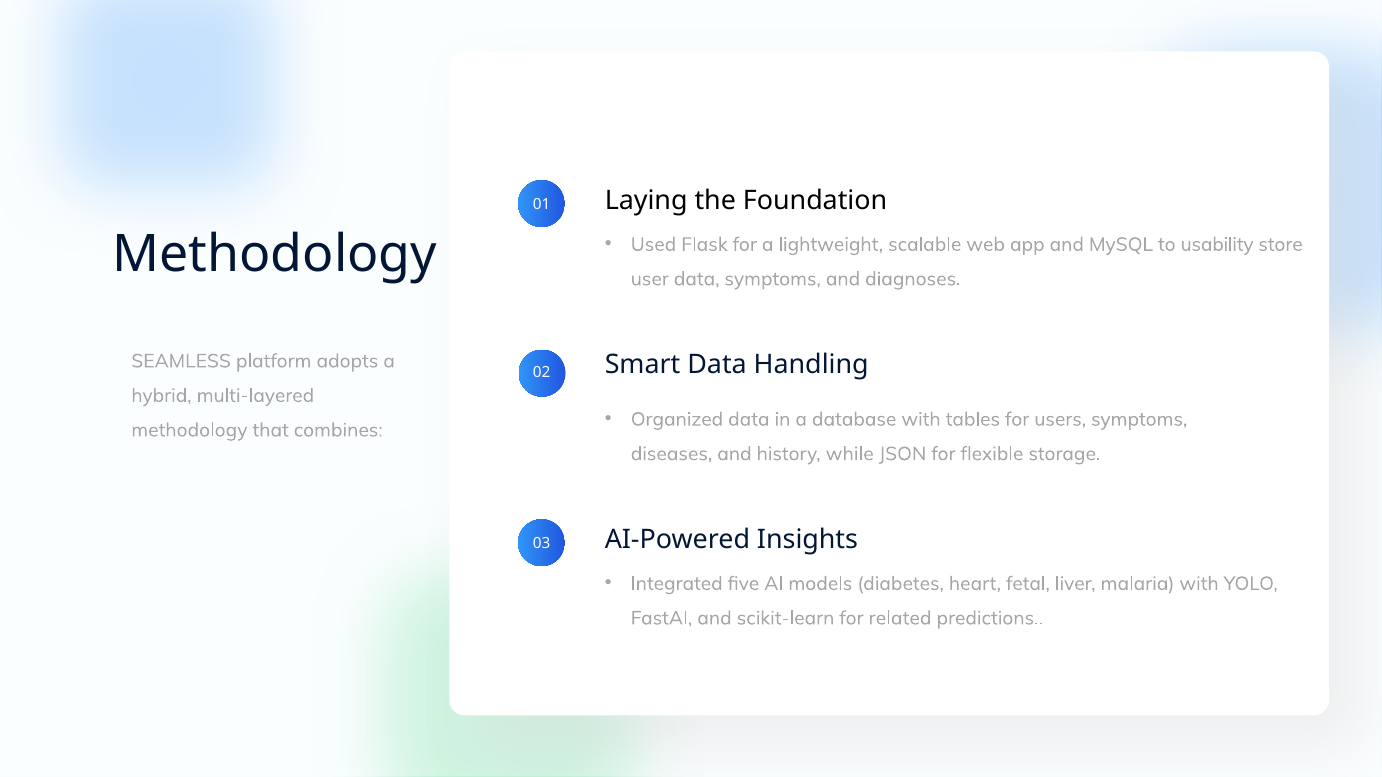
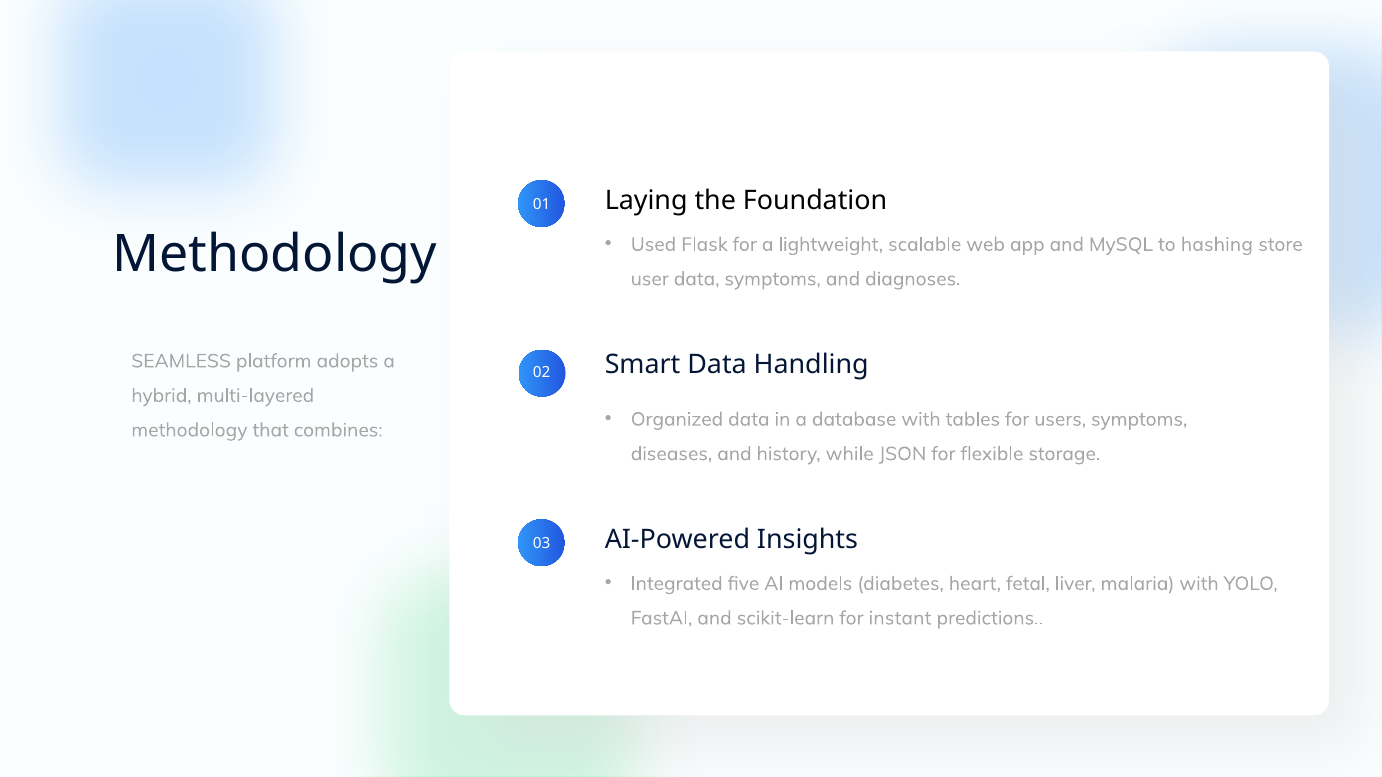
usability: usability -> hashing
related: related -> instant
